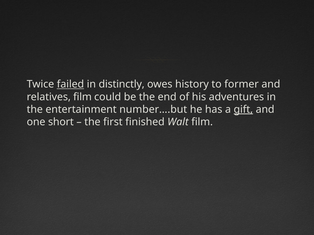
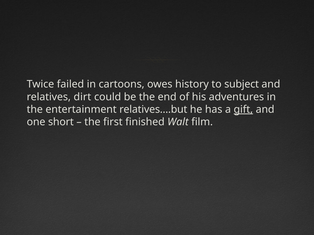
failed underline: present -> none
distinctly: distinctly -> cartoons
former: former -> subject
relatives film: film -> dirt
number….but: number….but -> relatives….but
